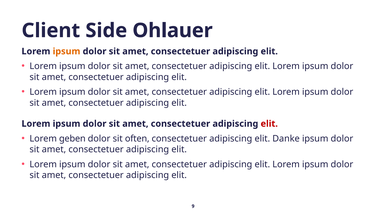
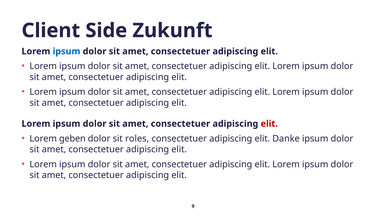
Ohlauer: Ohlauer -> Zukunft
ipsum at (66, 51) colour: orange -> blue
often: often -> roles
